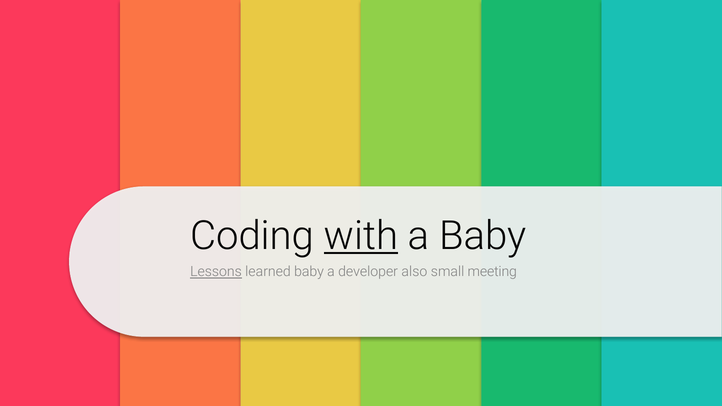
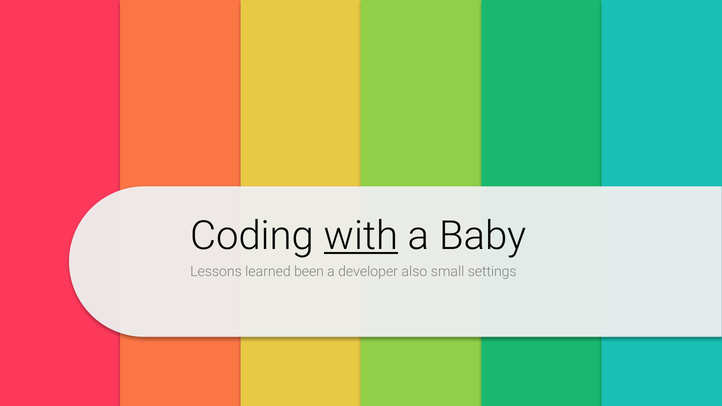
Lessons underline: present -> none
learned baby: baby -> been
meeting: meeting -> settings
